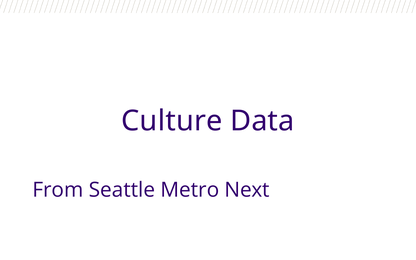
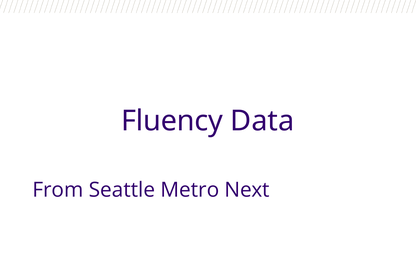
Culture: Culture -> Fluency
